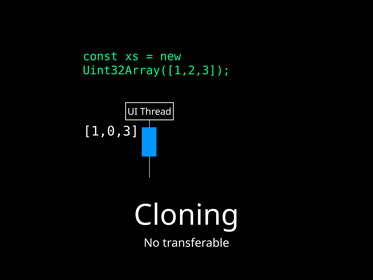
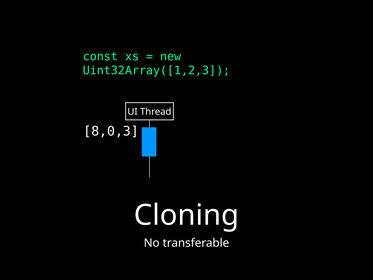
1,0,3: 1,0,3 -> 8,0,3
